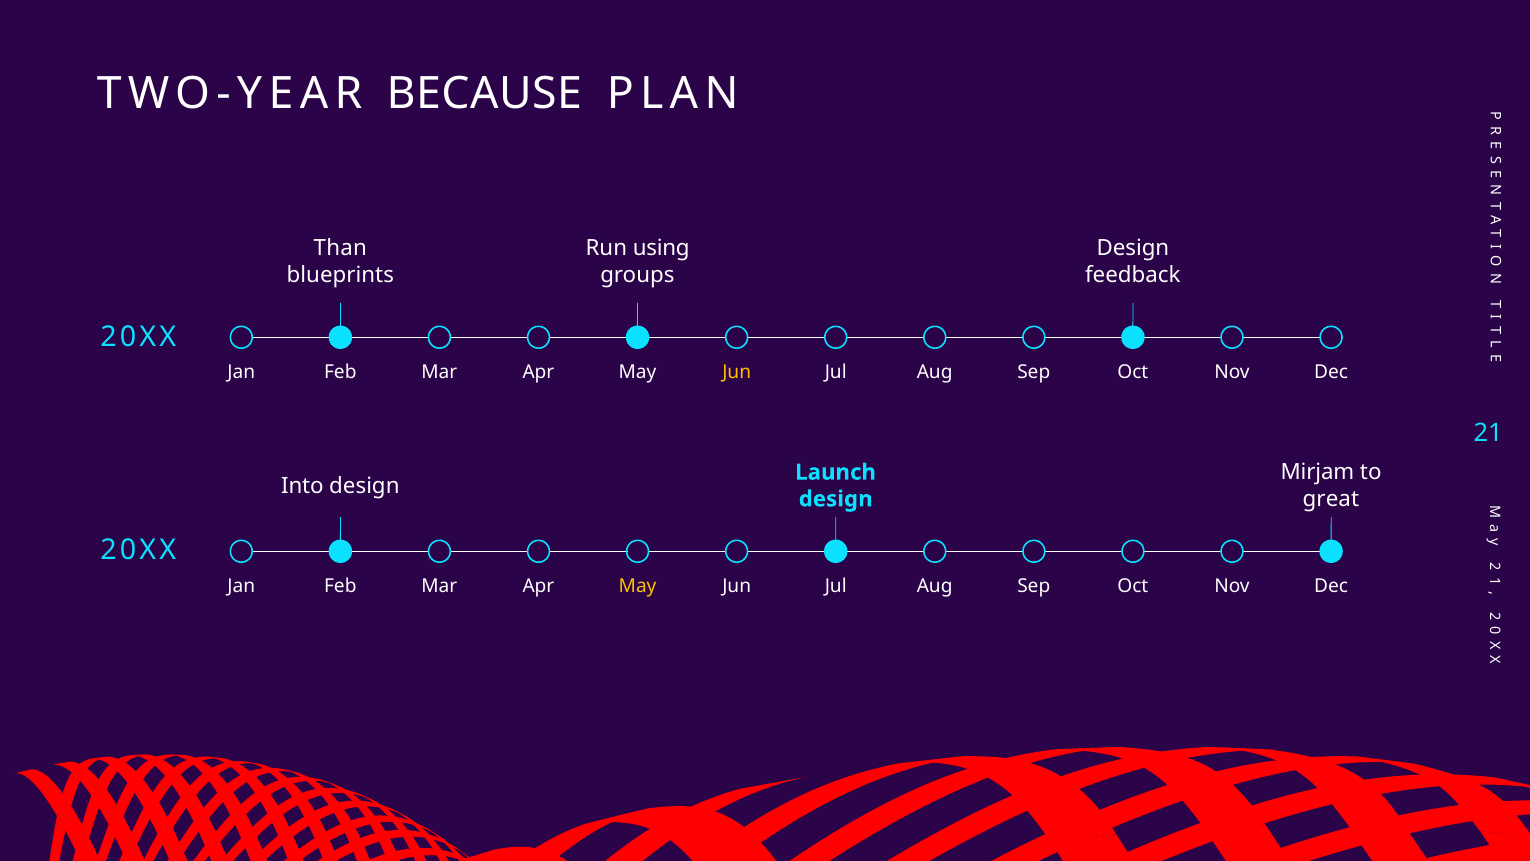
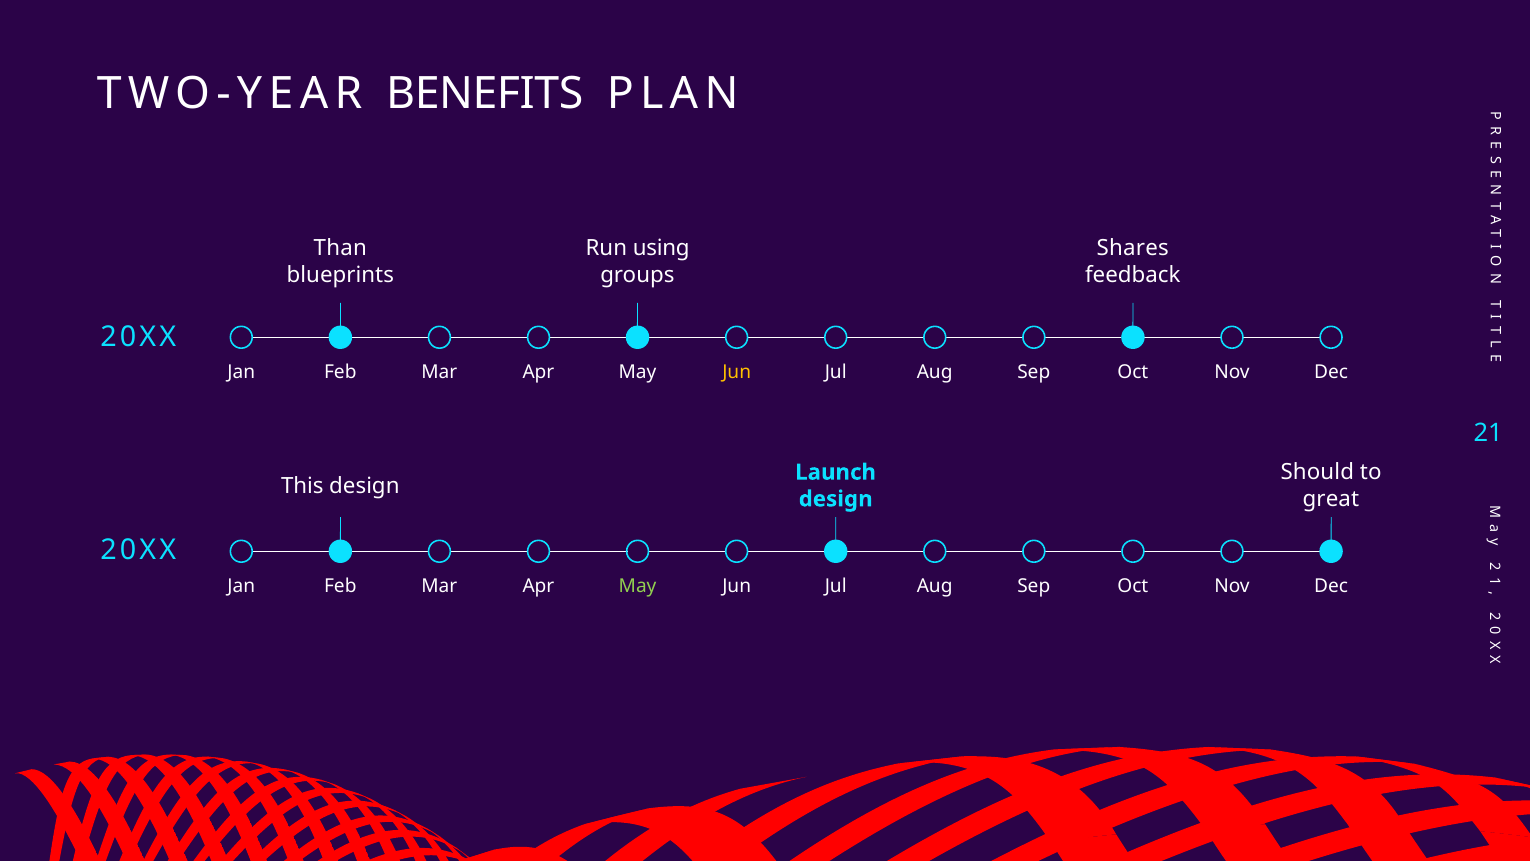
BECAUSE: BECAUSE -> BENEFITS
Design at (1133, 248): Design -> Shares
Mirjam: Mirjam -> Should
Into: Into -> This
May at (638, 586) colour: yellow -> light green
